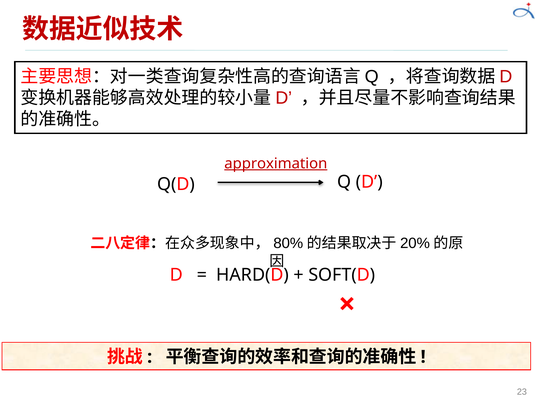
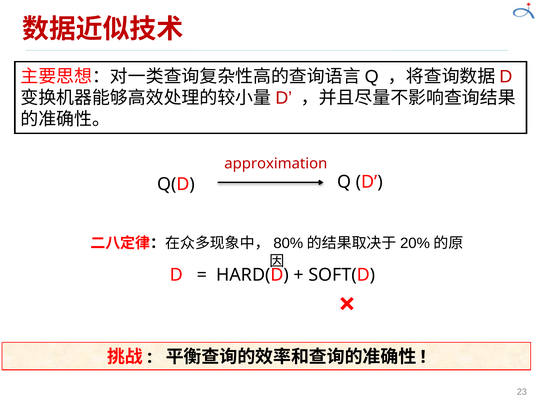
approximation underline: present -> none
